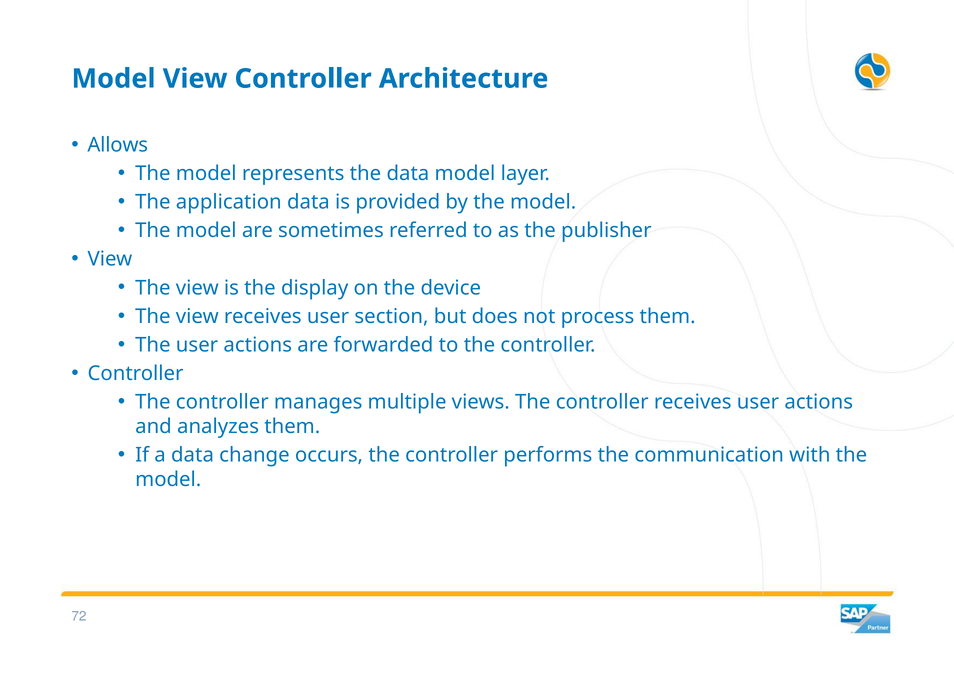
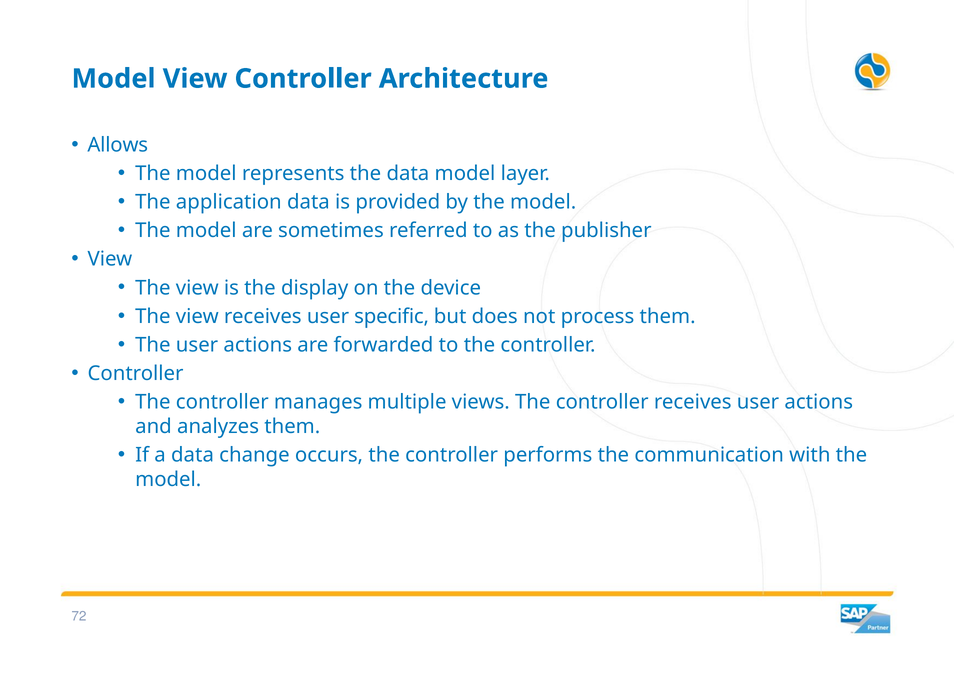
section: section -> specific
